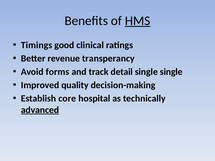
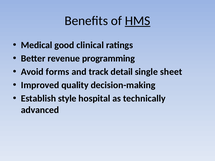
Timings: Timings -> Medical
transperancy: transperancy -> programming
single single: single -> sheet
core: core -> style
advanced underline: present -> none
